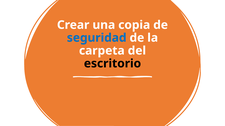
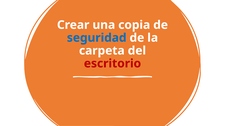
escritorio colour: black -> red
